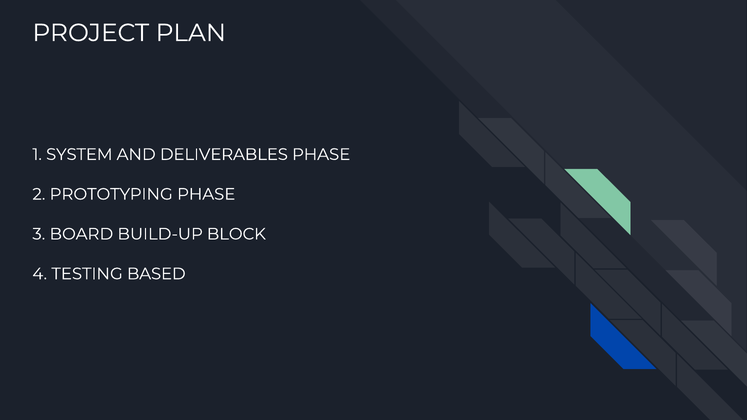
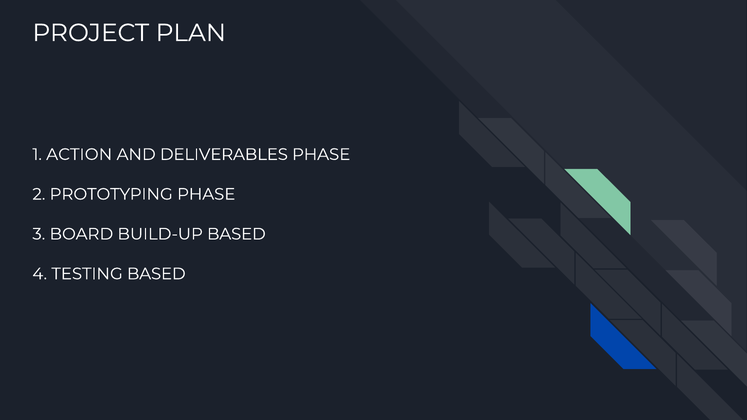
SYSTEM: SYSTEM -> ACTION
BUILD-UP BLOCK: BLOCK -> BASED
